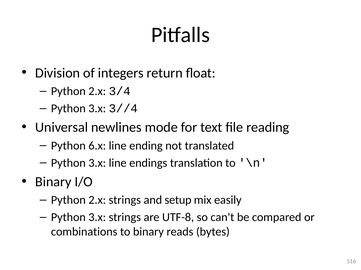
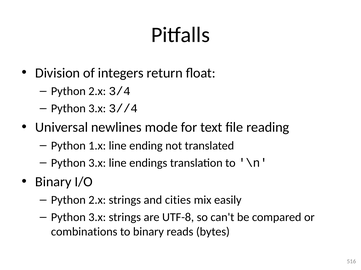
6.x: 6.x -> 1.x
setup: setup -> cities
